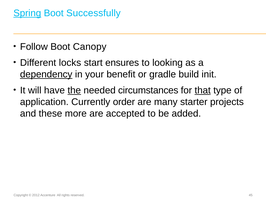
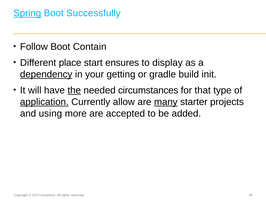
Canopy: Canopy -> Contain
locks: locks -> place
looking: looking -> display
benefit: benefit -> getting
that underline: present -> none
application underline: none -> present
order: order -> allow
many underline: none -> present
these: these -> using
